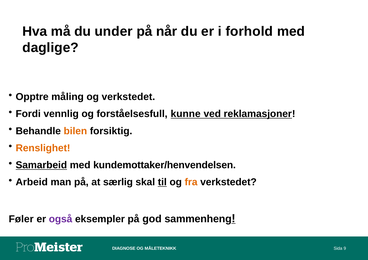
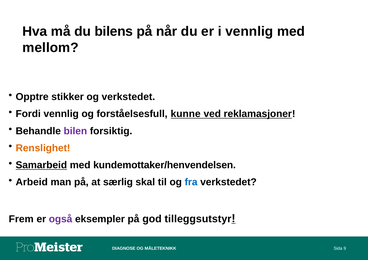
under: under -> bilens
i forhold: forhold -> vennlig
daglige: daglige -> mellom
måling: måling -> stikker
bilen colour: orange -> purple
til underline: present -> none
fra colour: orange -> blue
Føler: Føler -> Frem
sammenheng: sammenheng -> tilleggsutstyr
